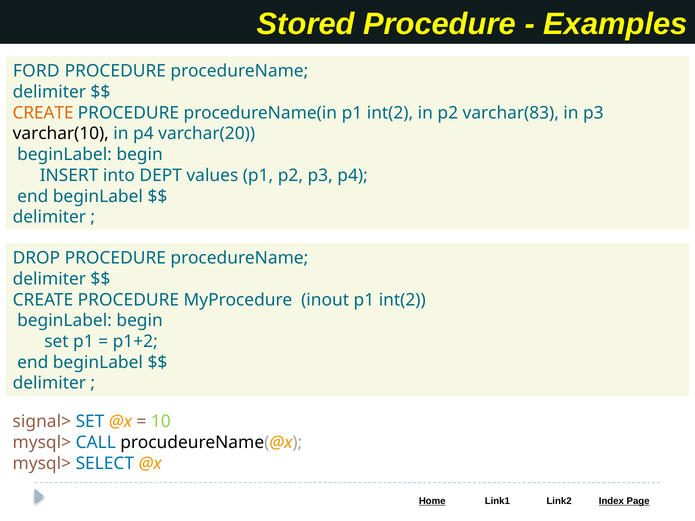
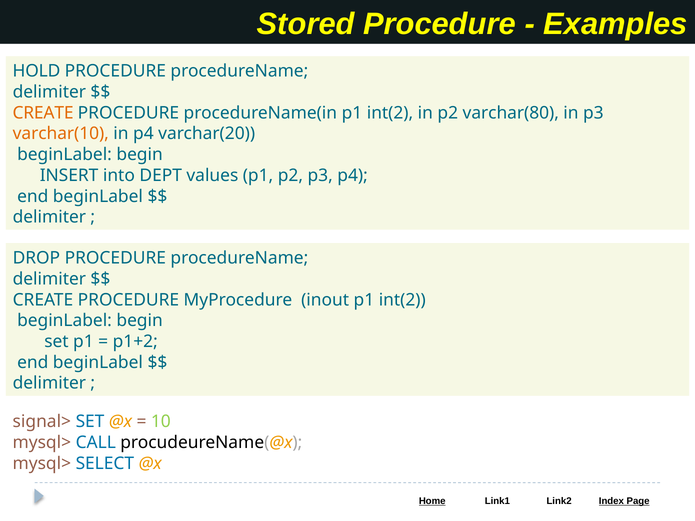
FORD: FORD -> HOLD
varchar(83: varchar(83 -> varchar(80
varchar(10 colour: black -> orange
